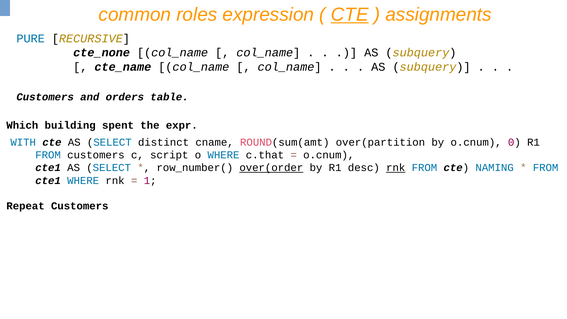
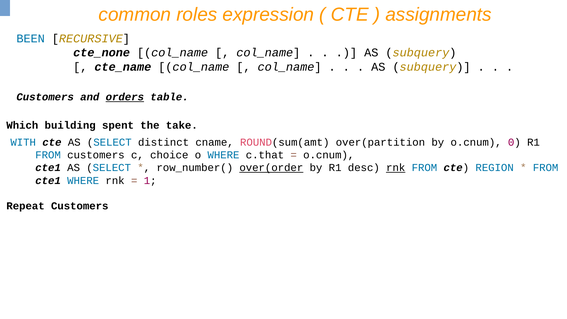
CTE at (350, 15) underline: present -> none
PURE: PURE -> BEEN
orders underline: none -> present
expr: expr -> take
script: script -> choice
NAMING: NAMING -> REGION
